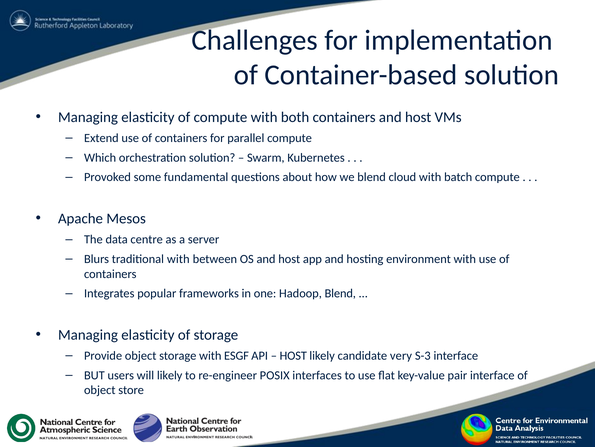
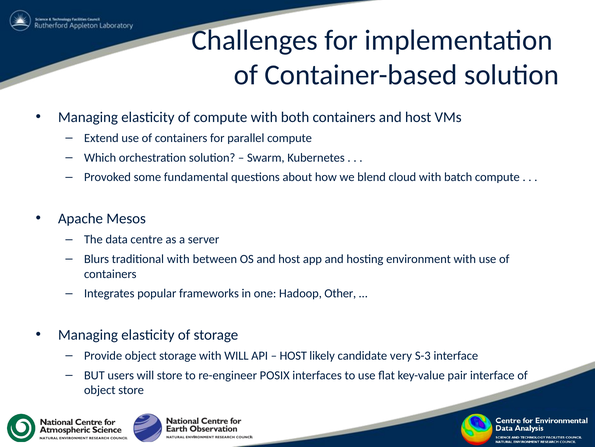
Hadoop Blend: Blend -> Other
with ESGF: ESGF -> WILL
will likely: likely -> store
